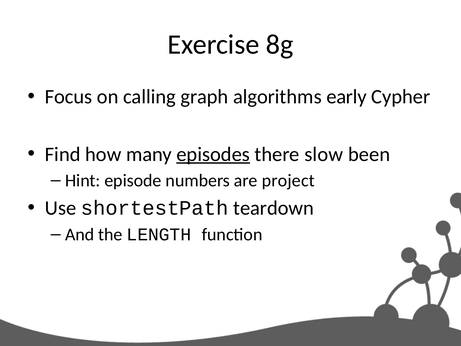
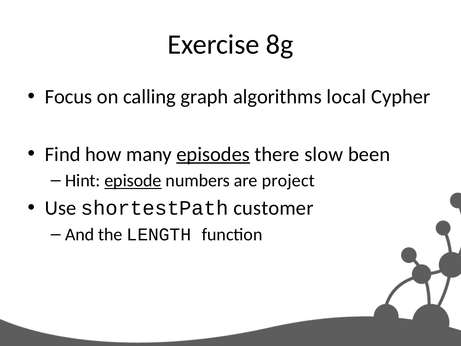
early: early -> local
episode underline: none -> present
teardown: teardown -> customer
